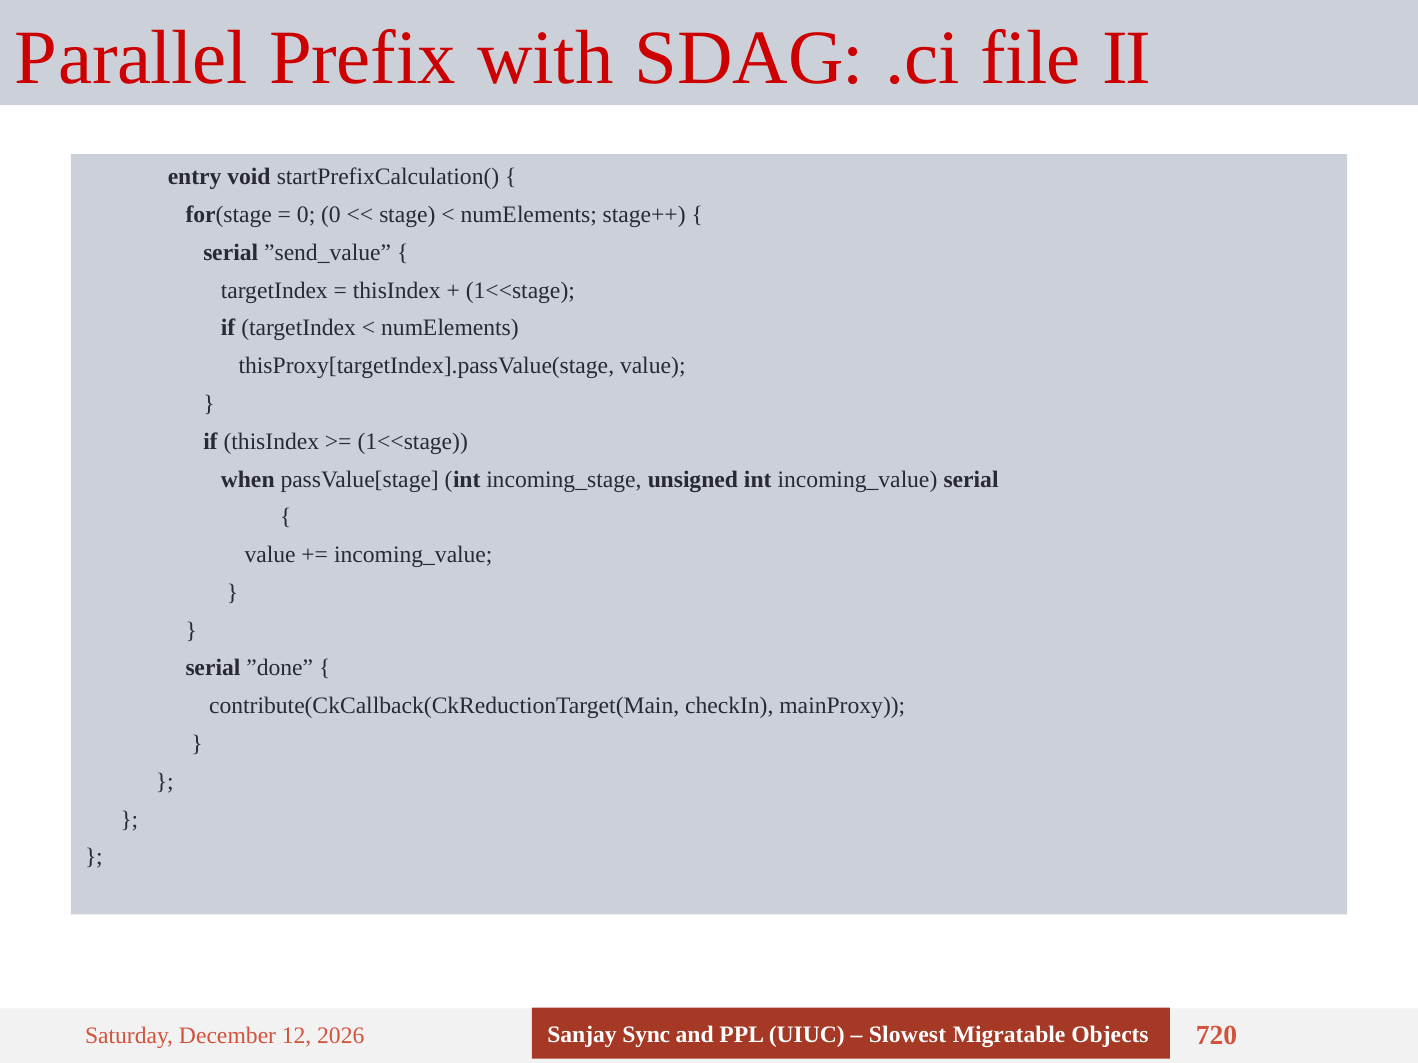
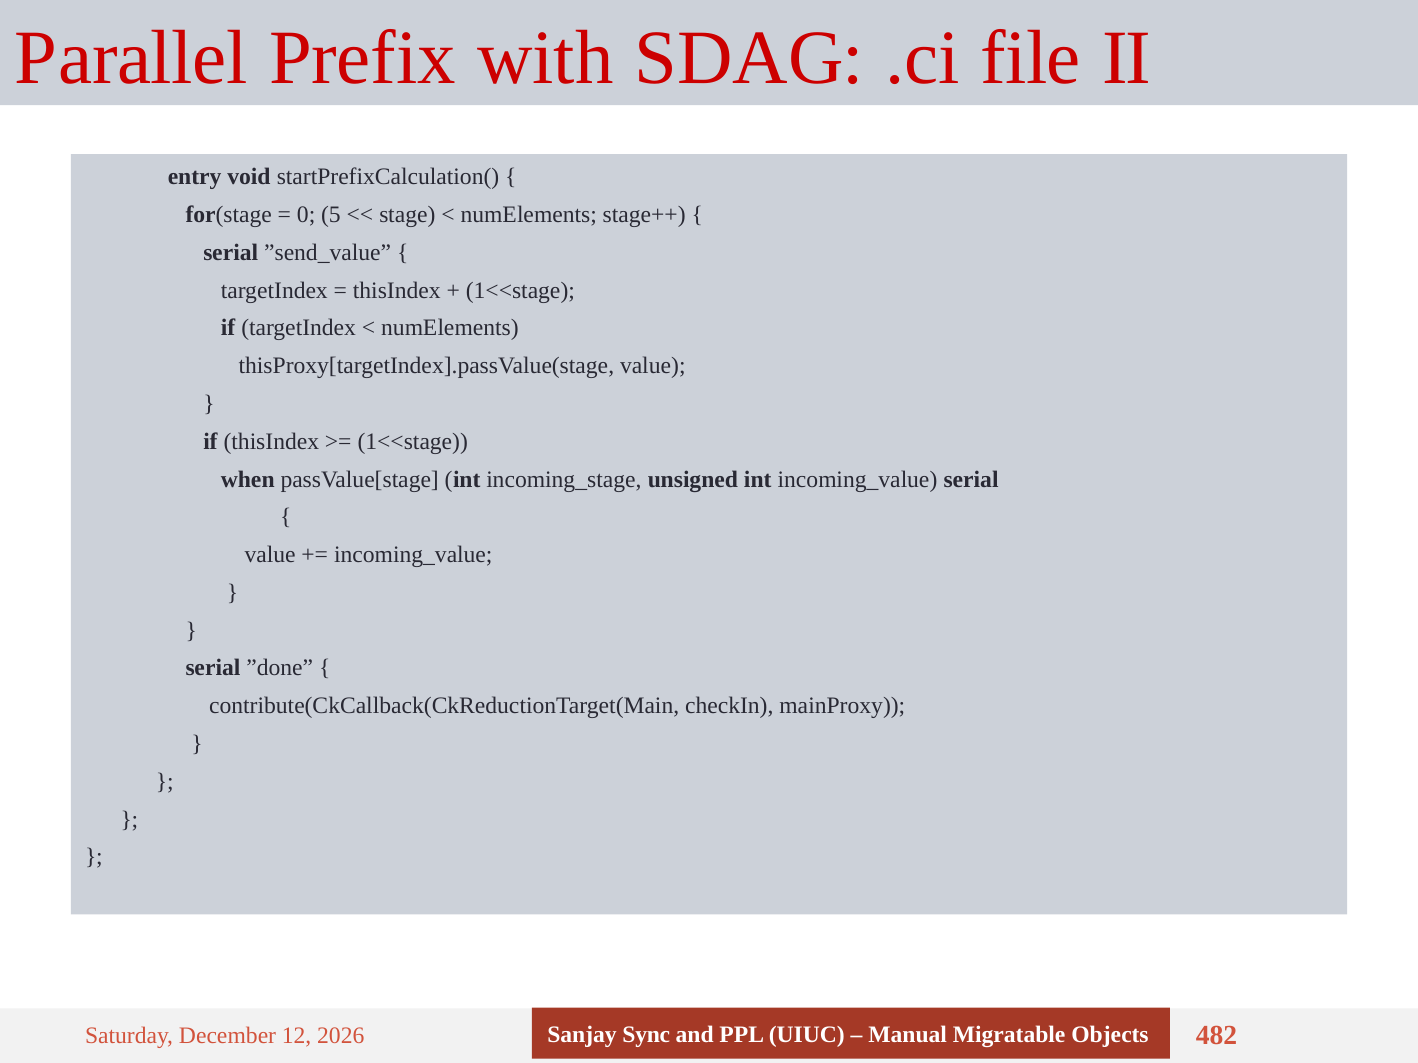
0 0: 0 -> 5
Slowest: Slowest -> Manual
720: 720 -> 482
